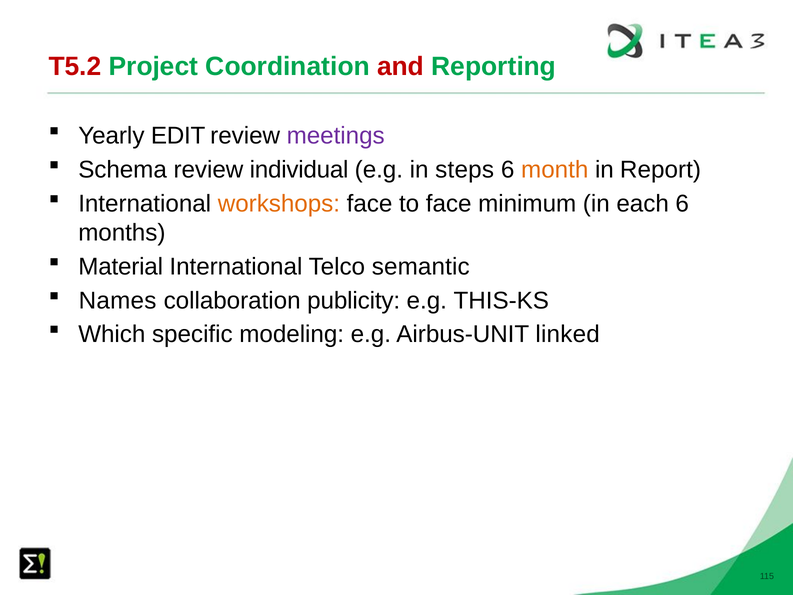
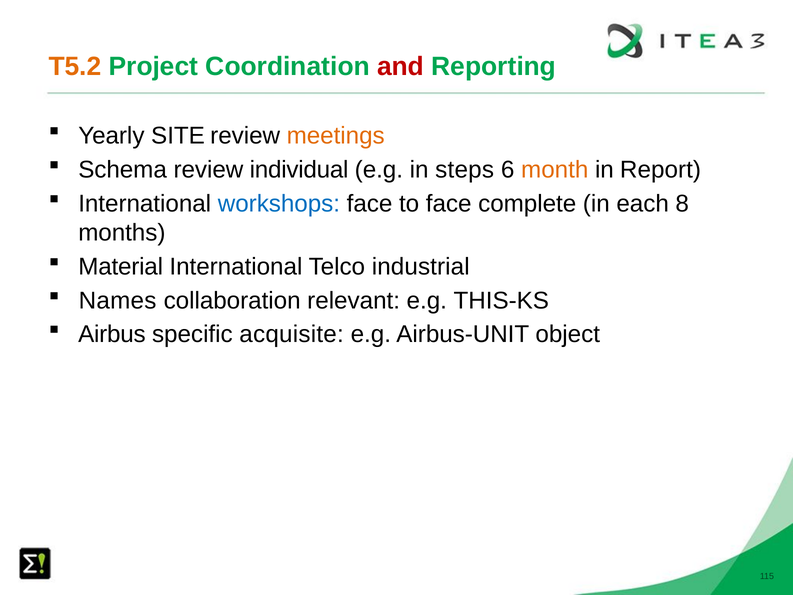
T5.2 colour: red -> orange
EDIT: EDIT -> SITE
meetings colour: purple -> orange
workshops colour: orange -> blue
minimum: minimum -> complete
each 6: 6 -> 8
semantic: semantic -> industrial
publicity: publicity -> relevant
Which: Which -> Airbus
modeling: modeling -> acquisite
linked: linked -> object
